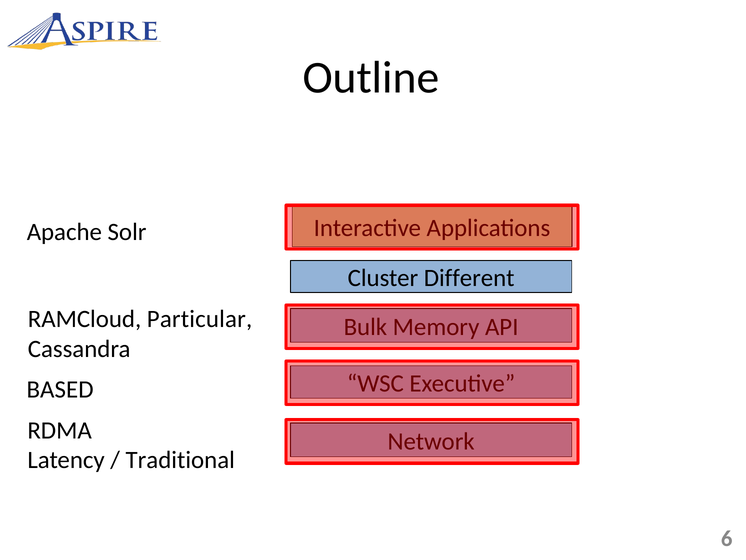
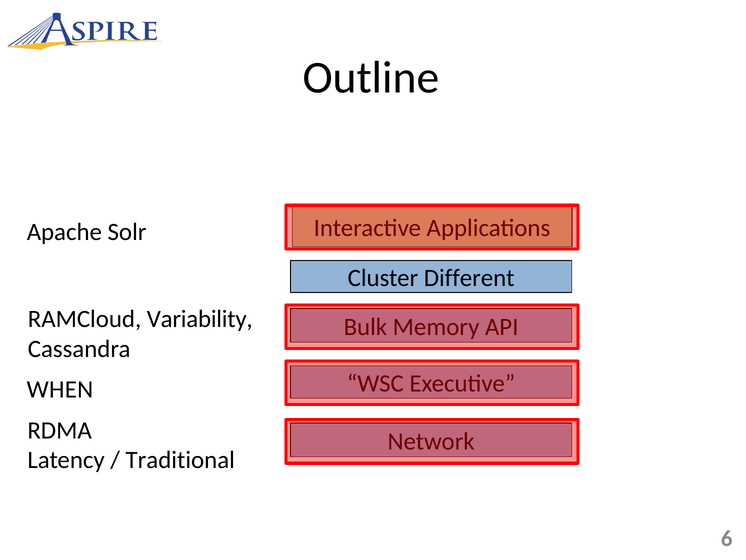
Particular: Particular -> Variability
BASED: BASED -> WHEN
